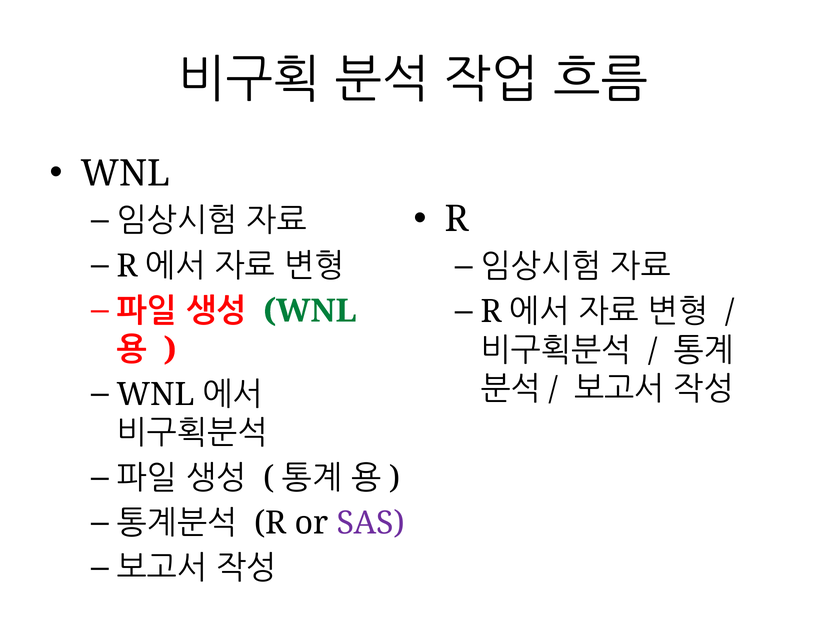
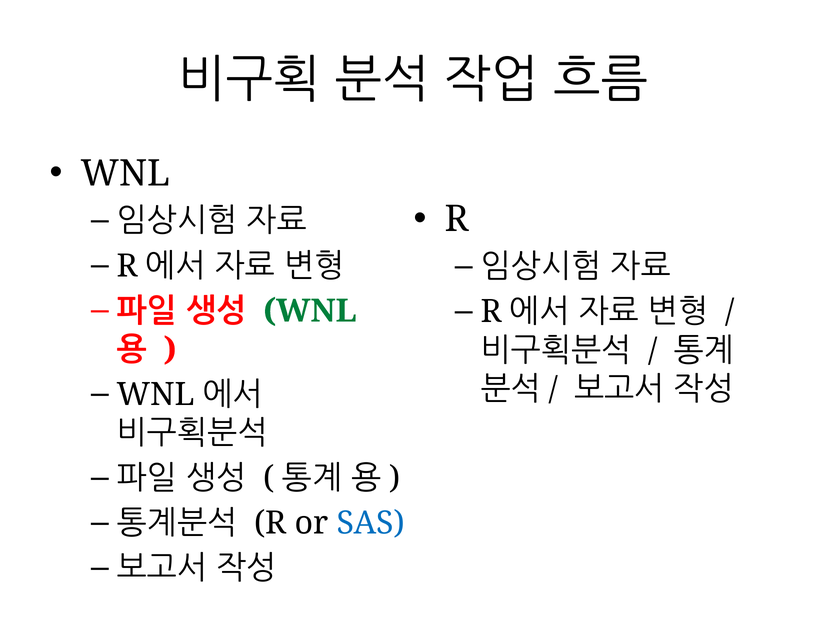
SAS colour: purple -> blue
